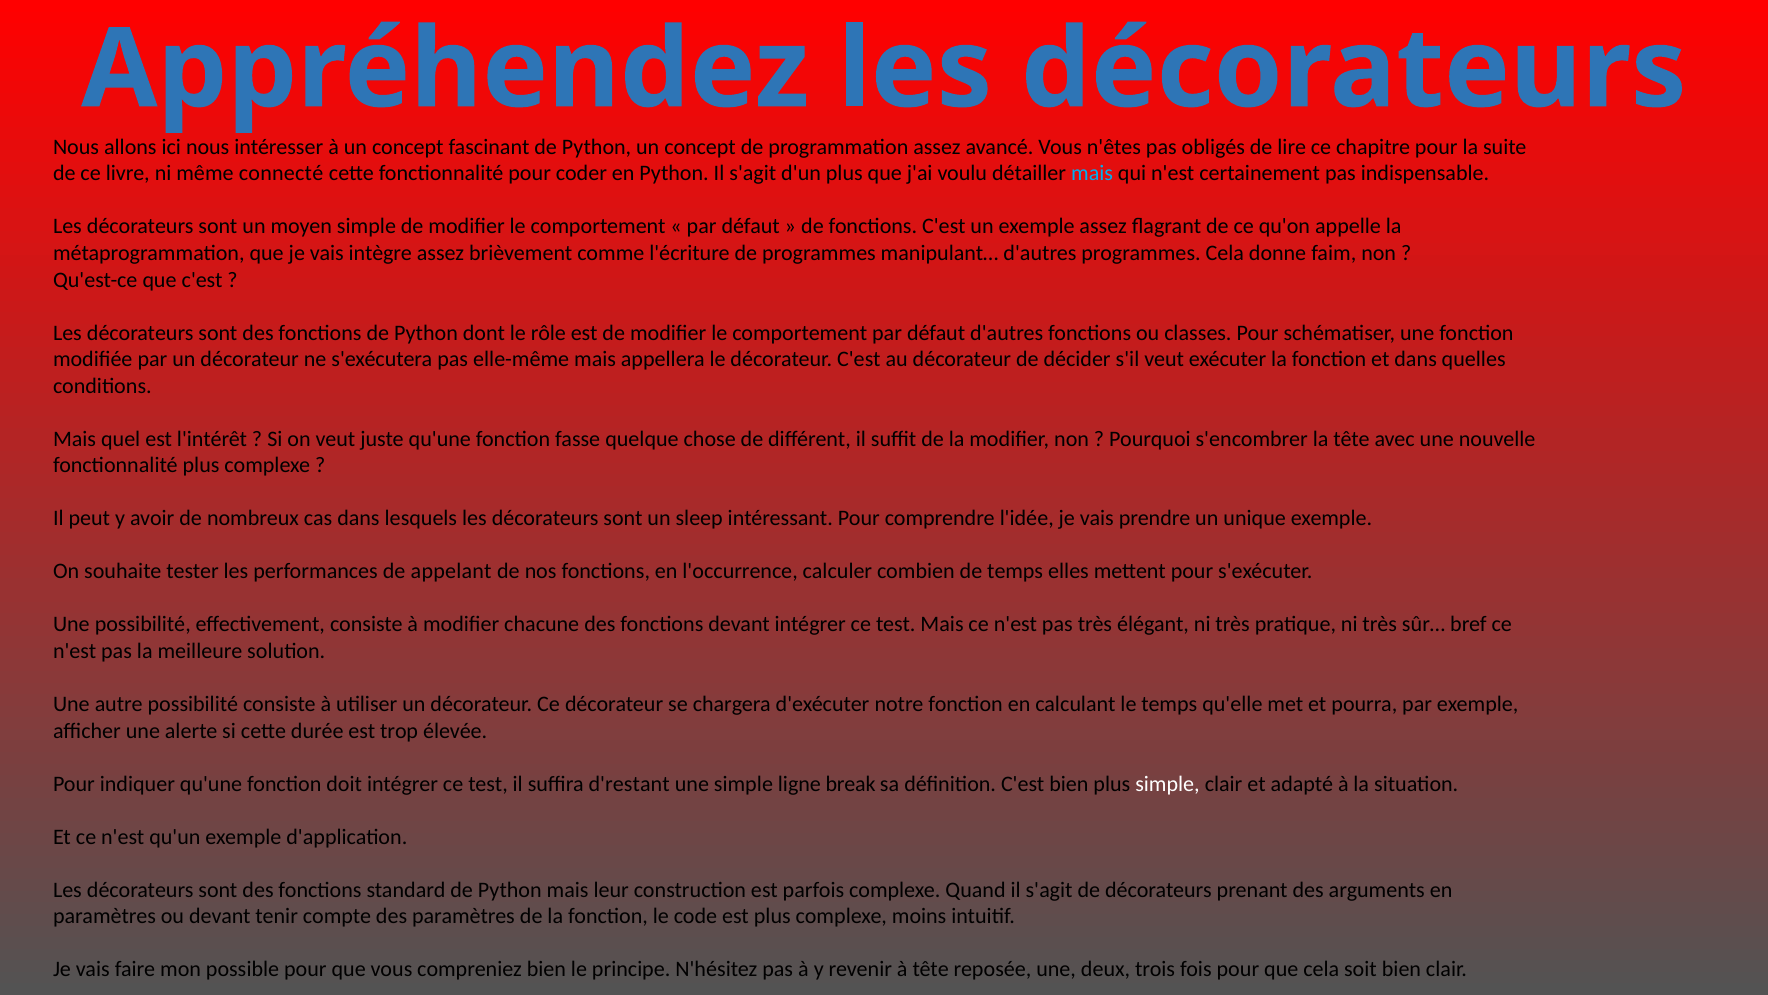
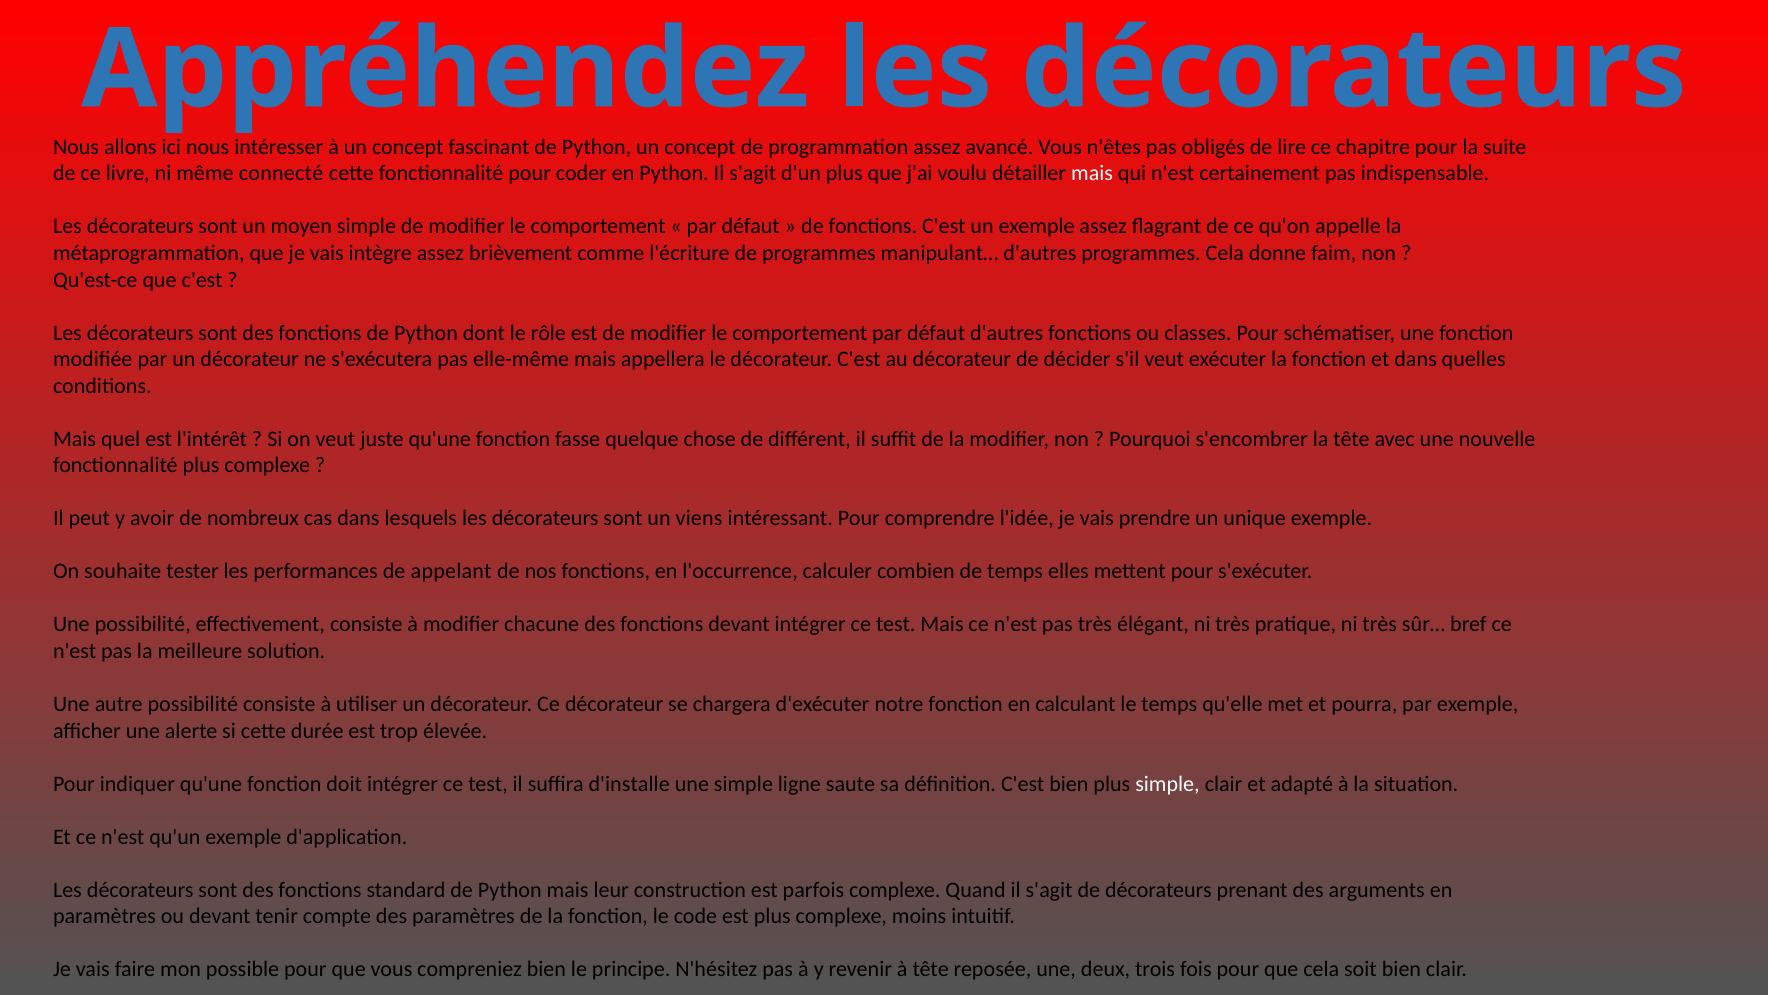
mais at (1092, 173) colour: light blue -> white
sleep: sleep -> viens
d'restant: d'restant -> d'installe
break: break -> saute
